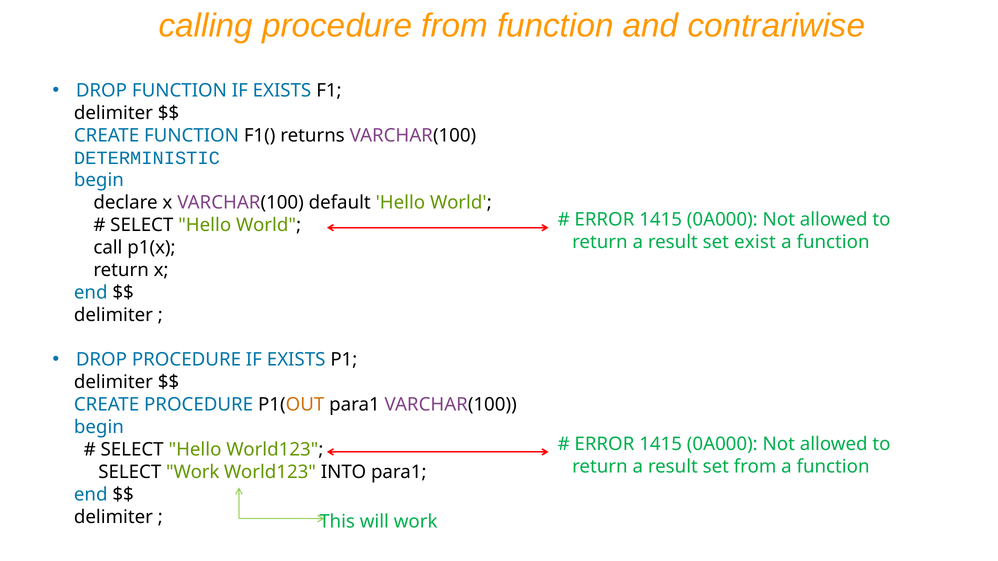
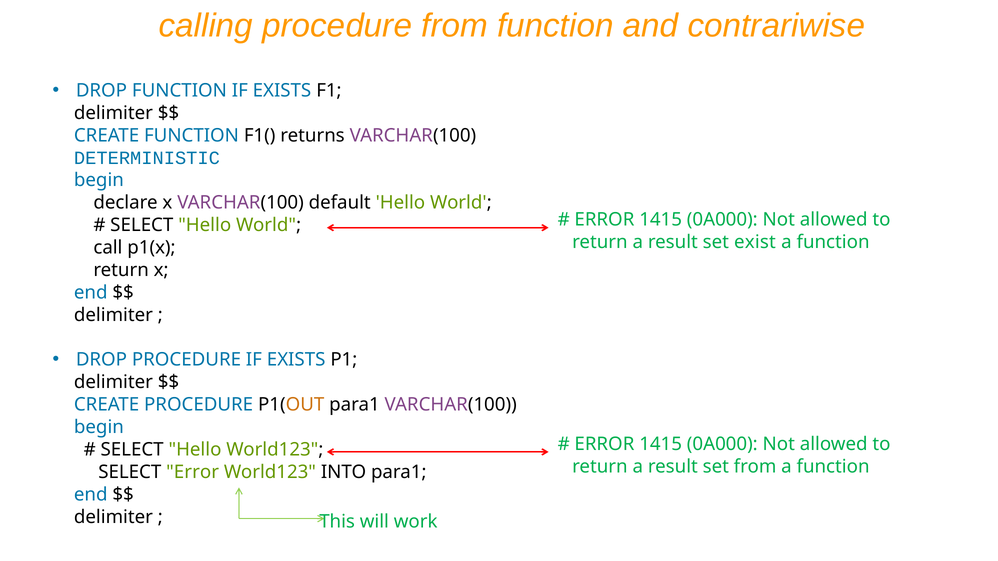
SELECT Work: Work -> Error
